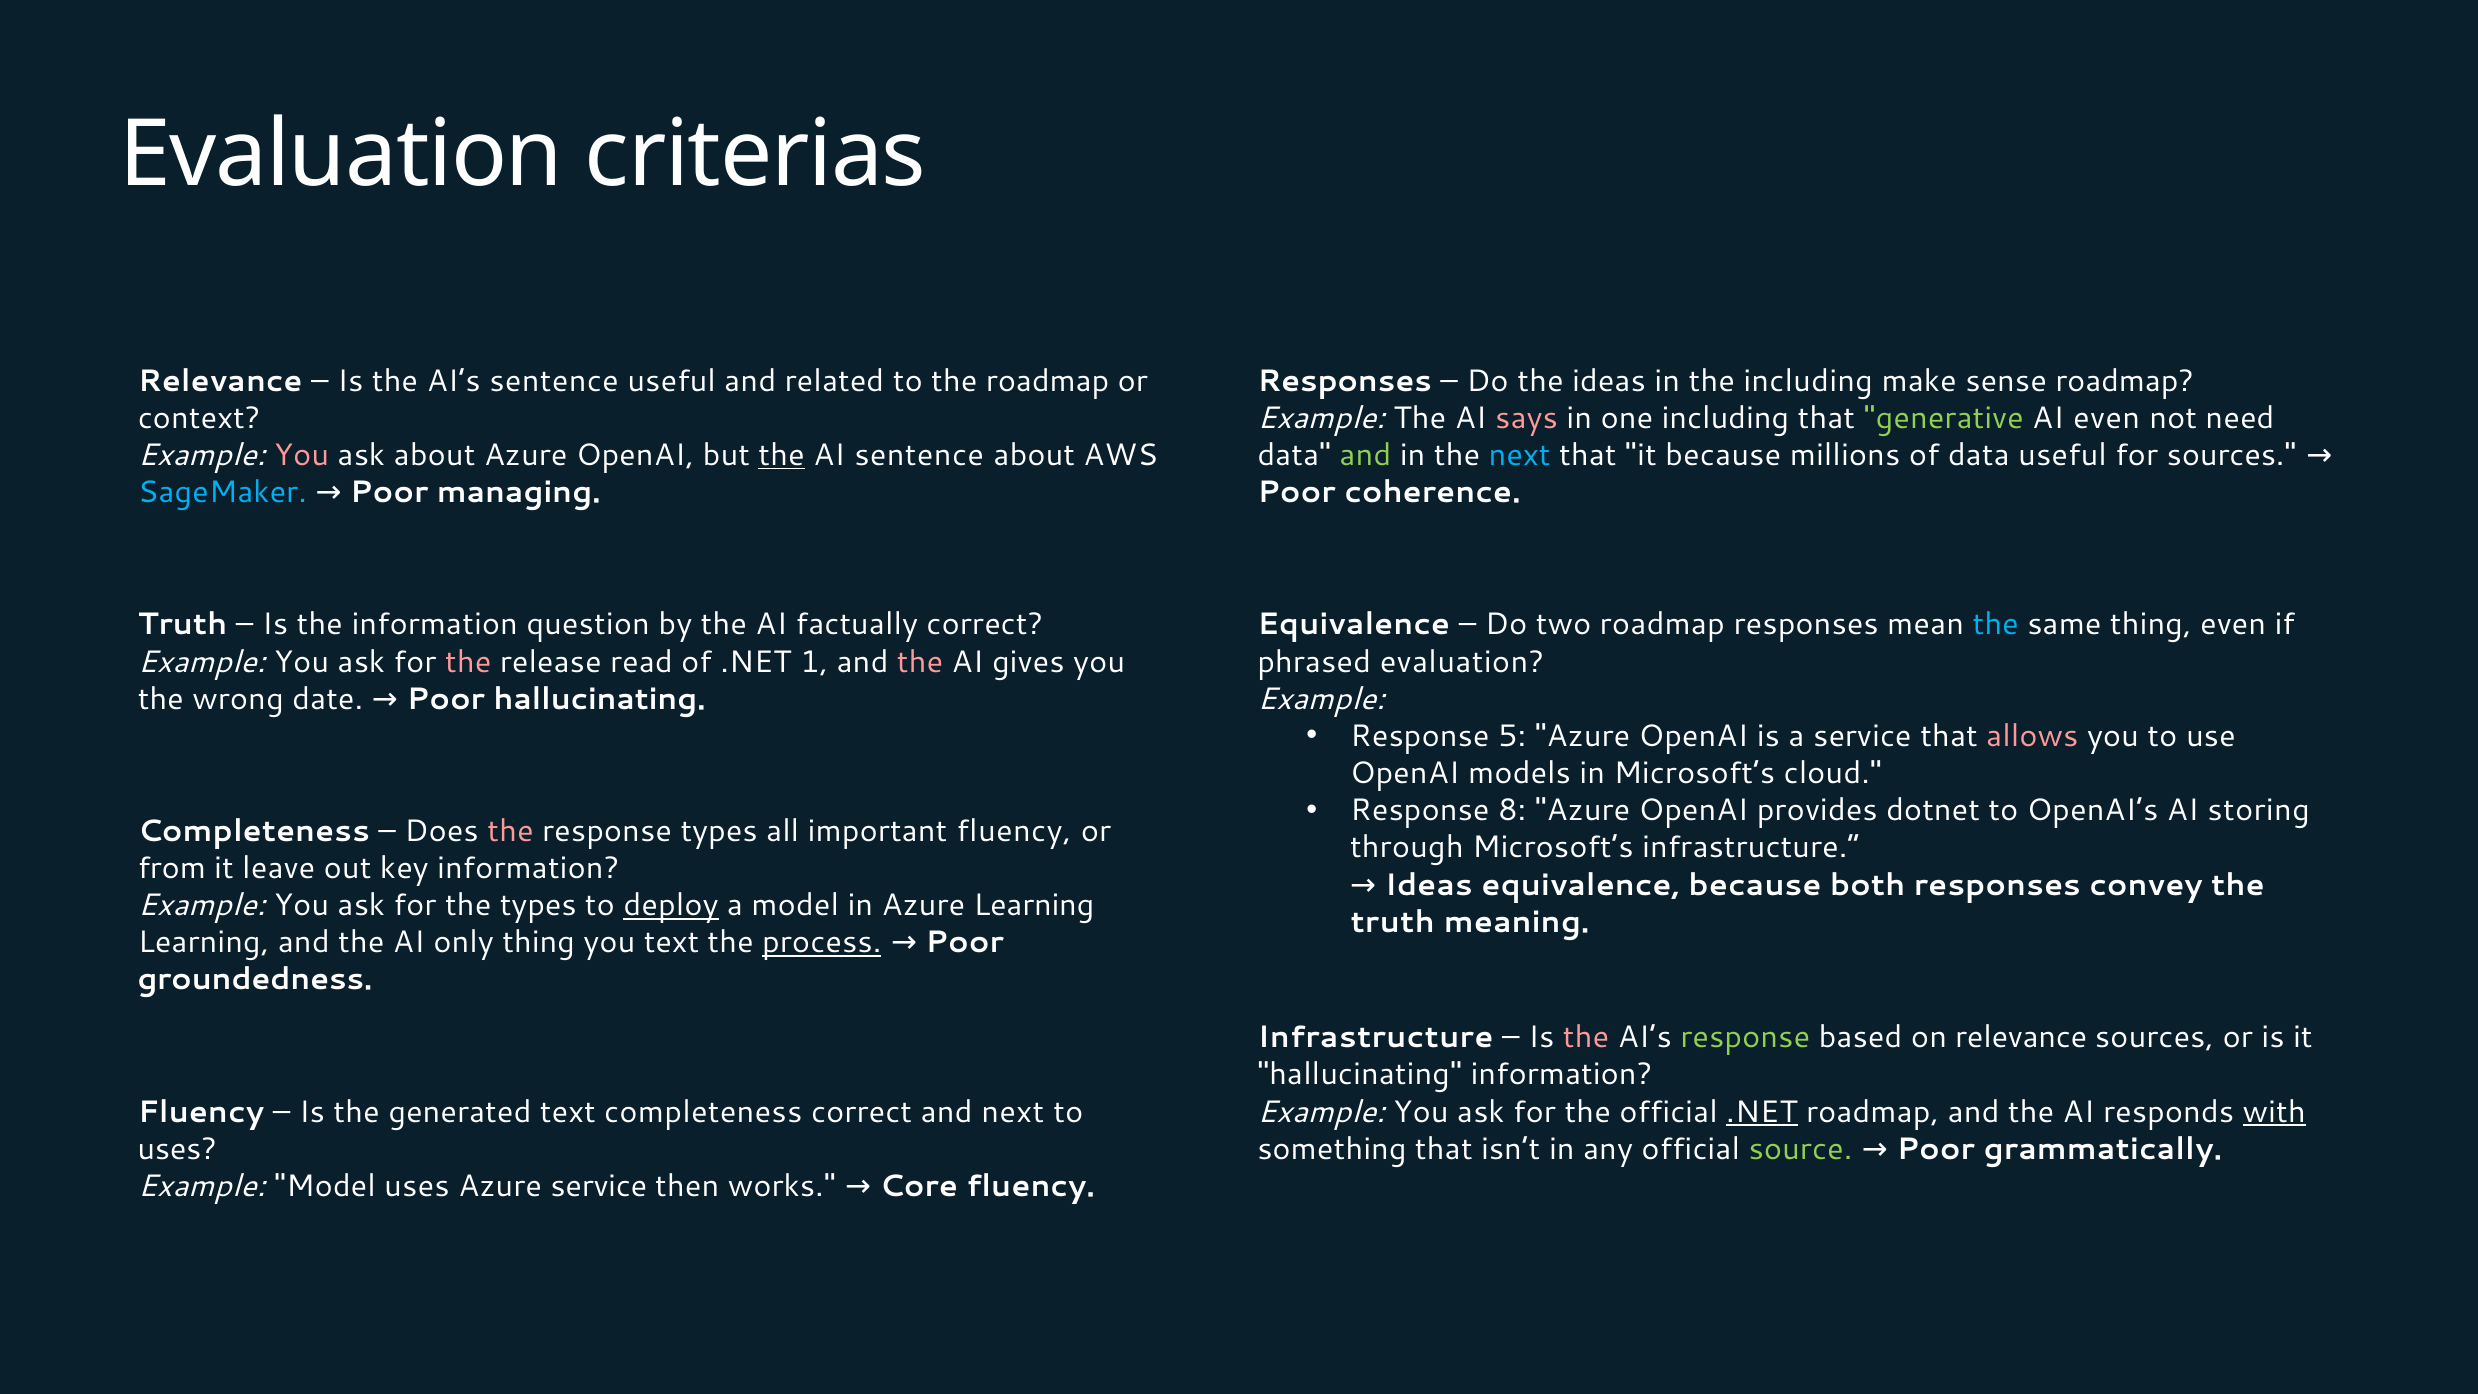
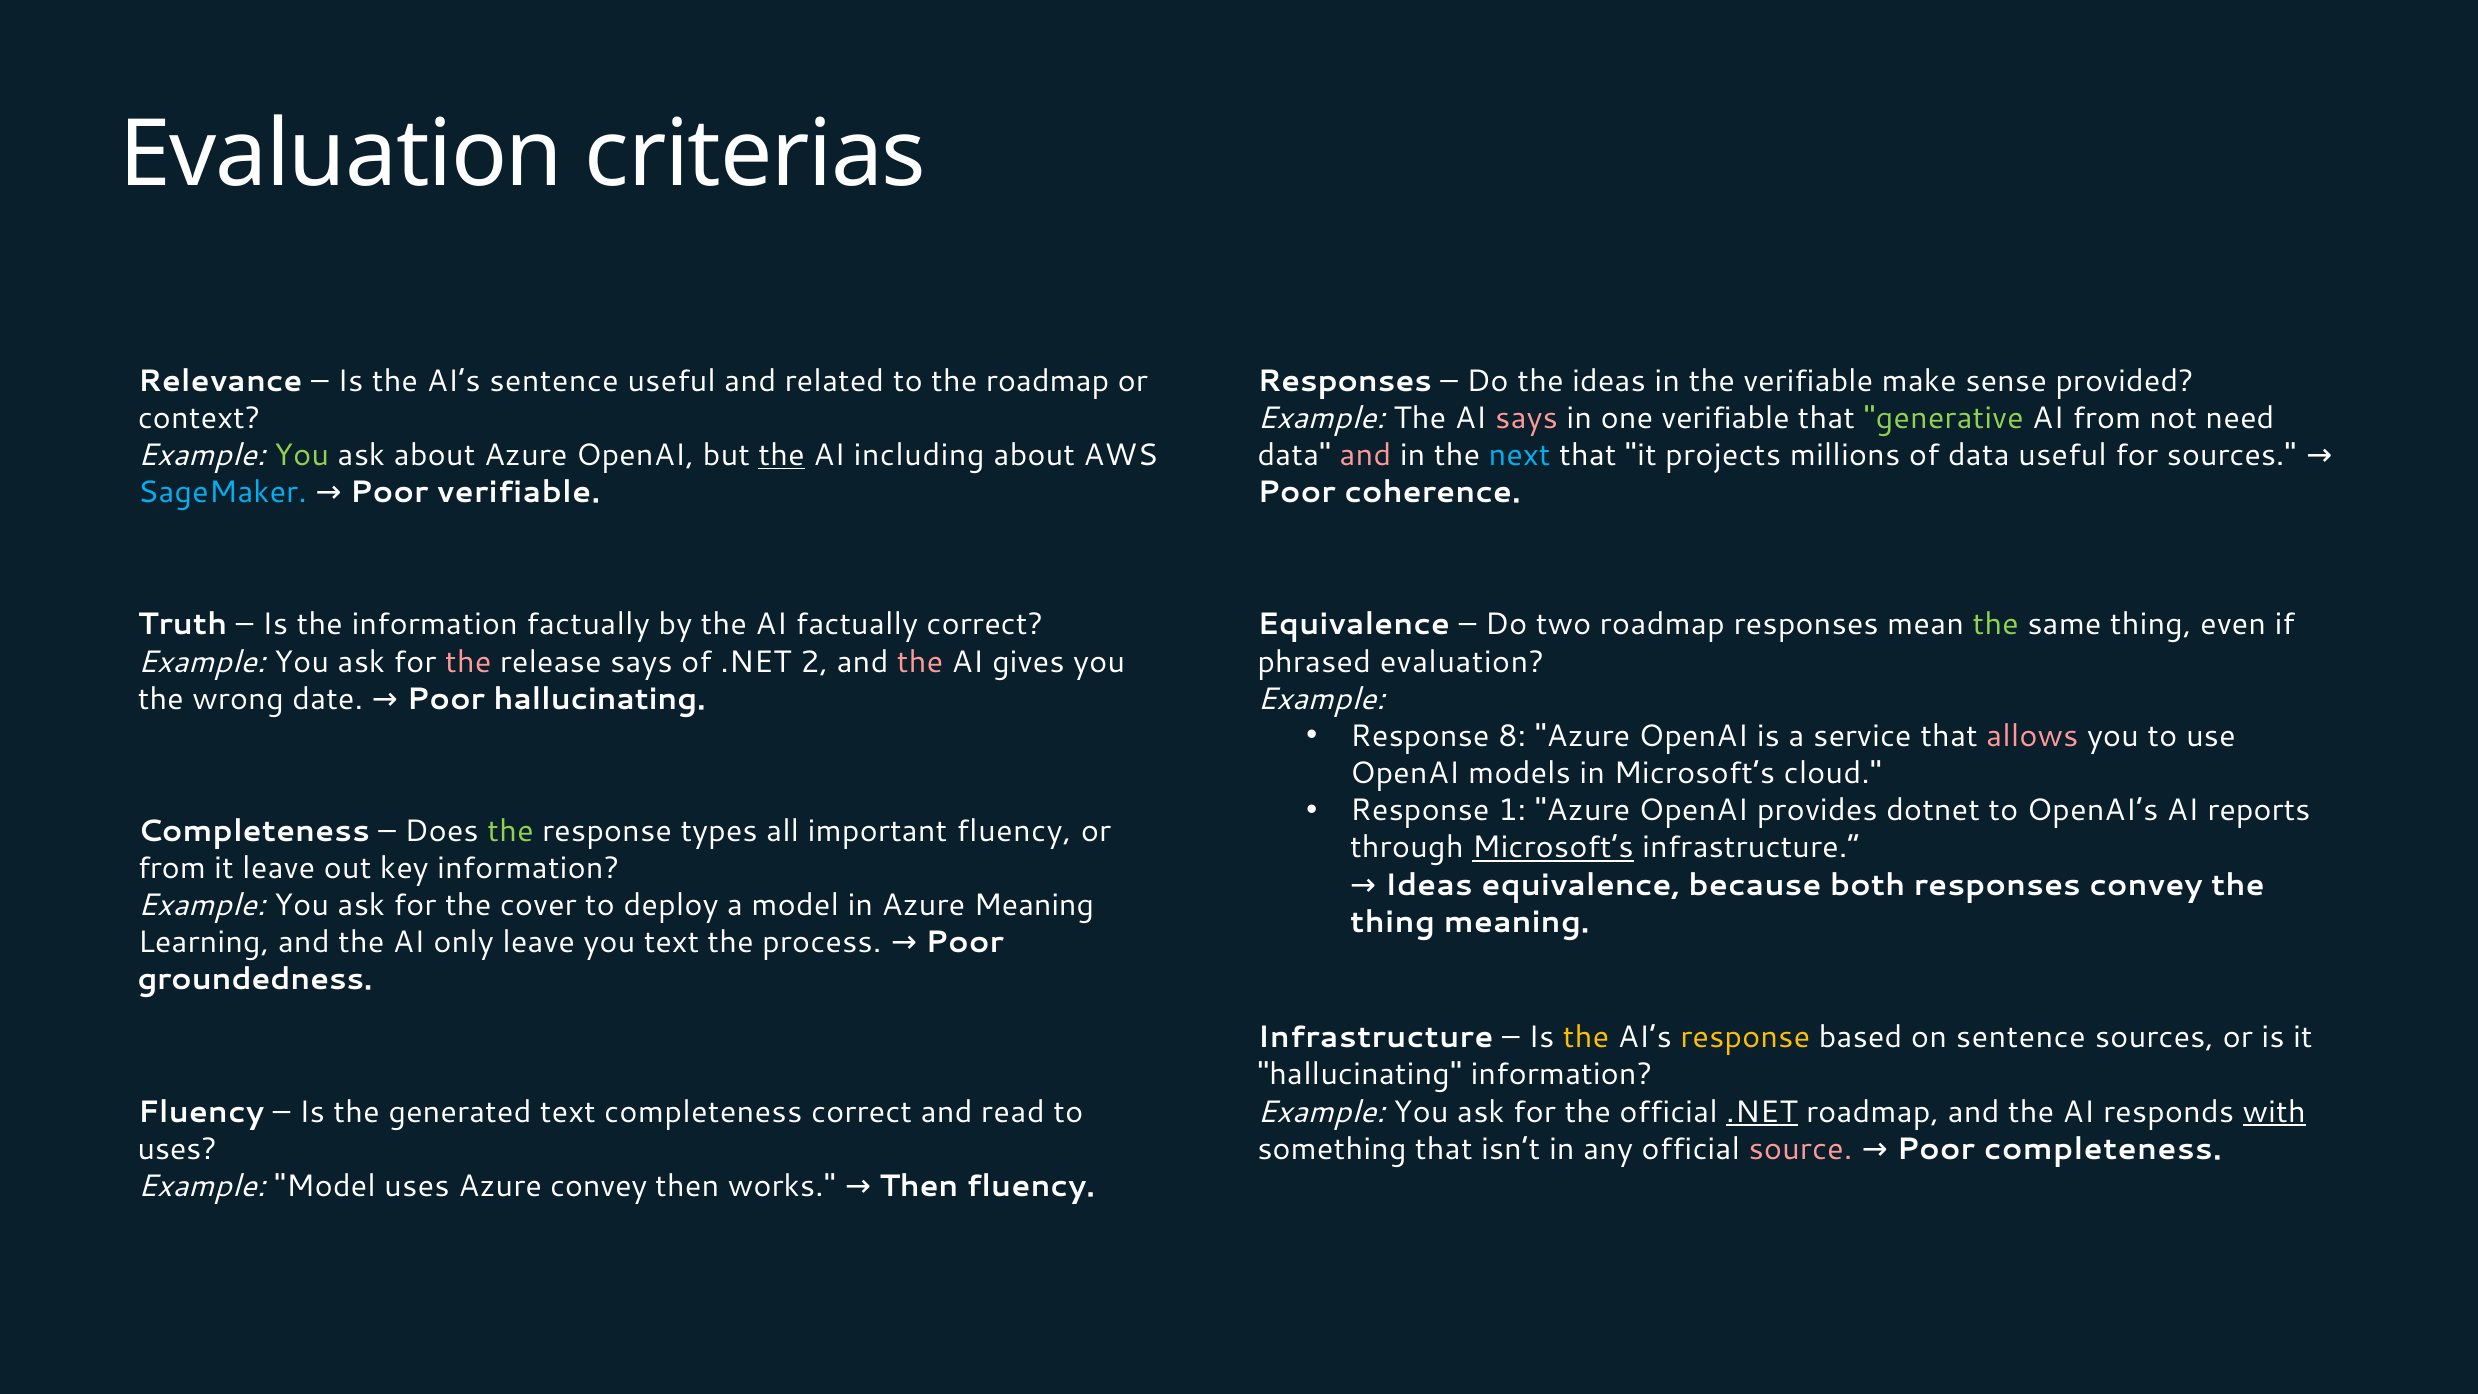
the including: including -> verifiable
sense roadmap: roadmap -> provided
one including: including -> verifiable
AI even: even -> from
You at (302, 455) colour: pink -> light green
AI sentence: sentence -> including
and at (1365, 455) colour: light green -> pink
it because: because -> projects
Poor managing: managing -> verifiable
information question: question -> factually
the at (1996, 625) colour: light blue -> light green
release read: read -> says
1: 1 -> 2
5: 5 -> 8
8: 8 -> 1
storing: storing -> reports
the at (510, 831) colour: pink -> light green
Microsoft’s at (1553, 848) underline: none -> present
the types: types -> cover
deploy underline: present -> none
Azure Learning: Learning -> Meaning
truth at (1393, 922): truth -> thing
only thing: thing -> leave
process underline: present -> none
the at (1586, 1037) colour: pink -> yellow
response at (1745, 1037) colour: light green -> yellow
on relevance: relevance -> sentence
and next: next -> read
source colour: light green -> pink
Poor grammatically: grammatically -> completeness
Azure service: service -> convey
Core at (919, 1187): Core -> Then
